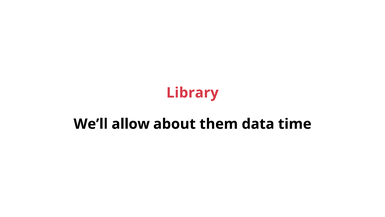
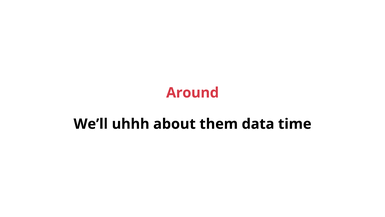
Library: Library -> Around
allow: allow -> uhhh
